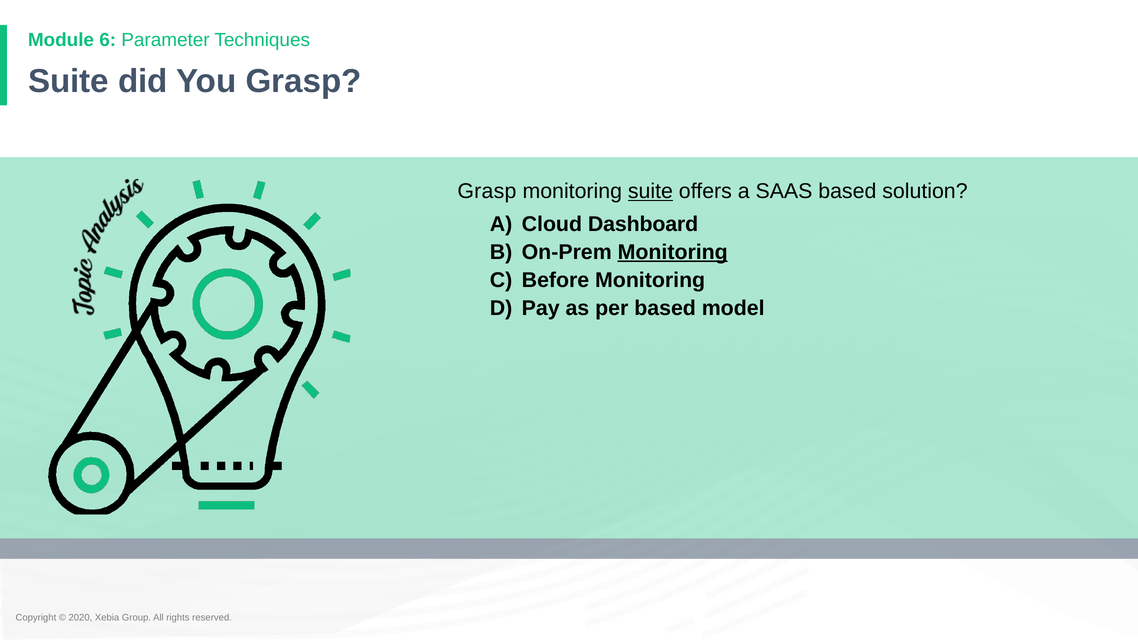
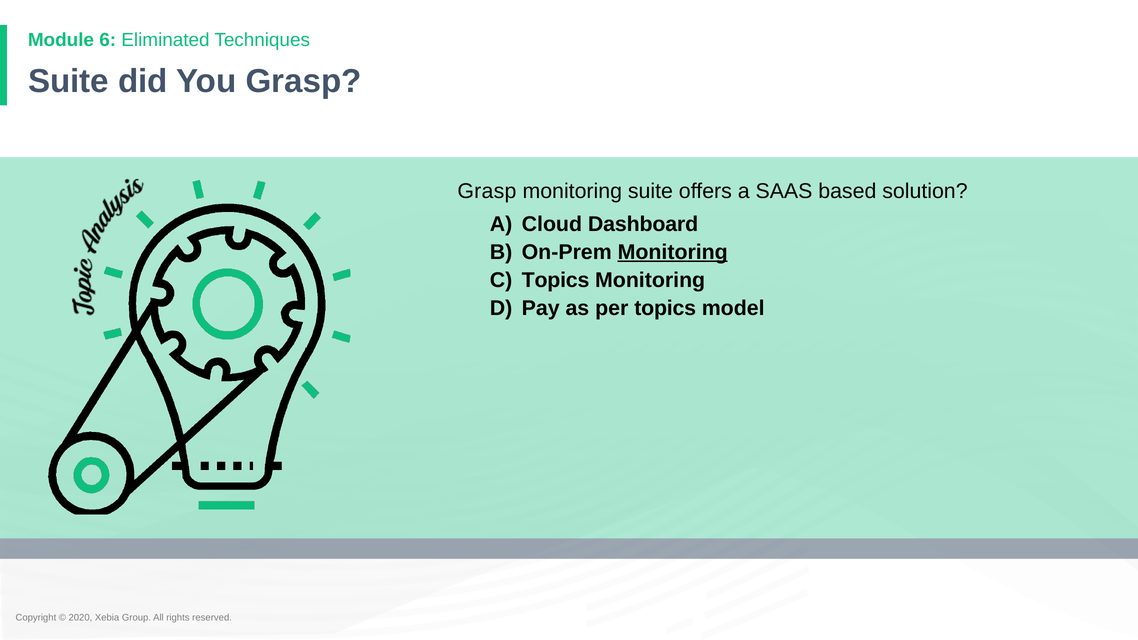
Parameter: Parameter -> Eliminated
suite at (650, 191) underline: present -> none
Before at (555, 280): Before -> Topics
per based: based -> topics
